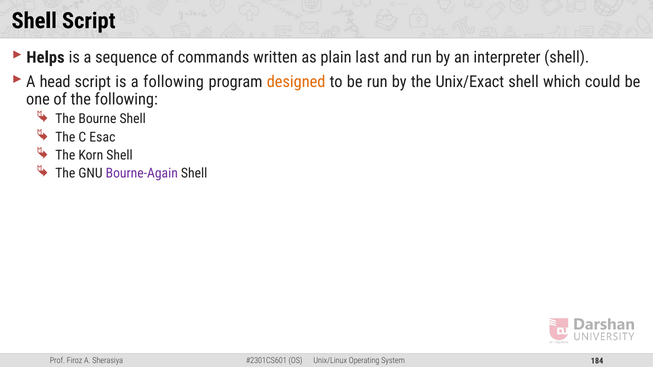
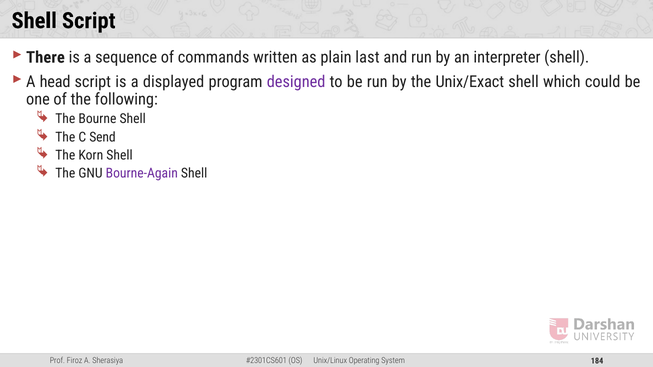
Helps: Helps -> There
a following: following -> displayed
designed colour: orange -> purple
Esac: Esac -> Send
